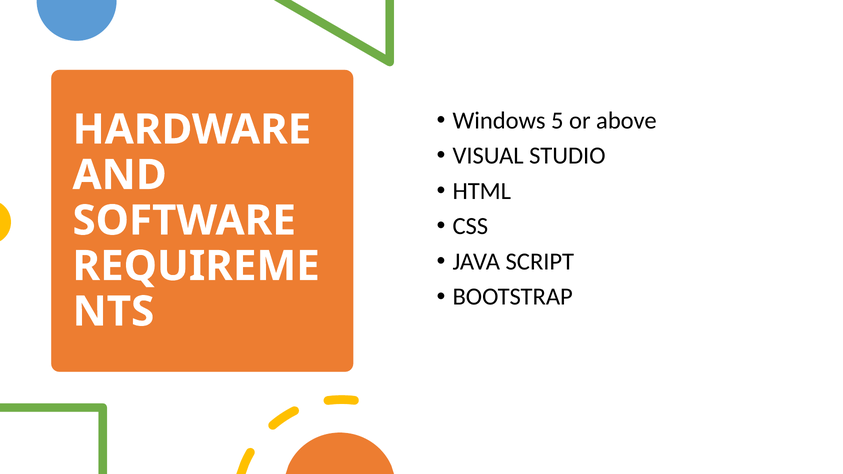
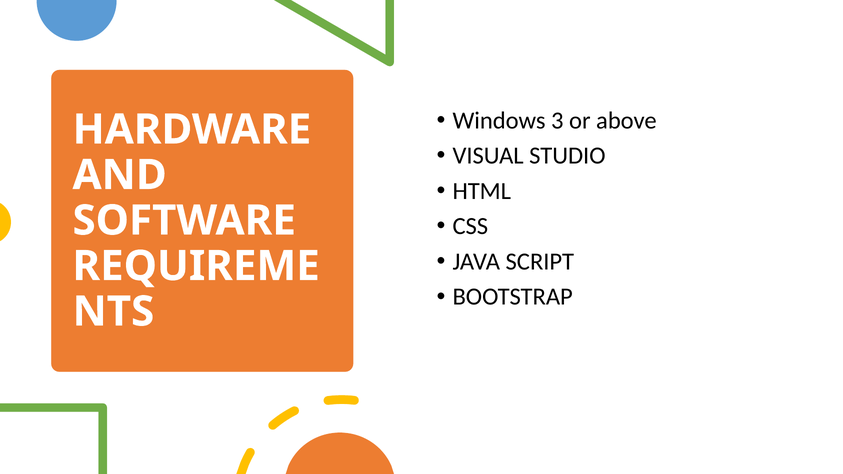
5: 5 -> 3
